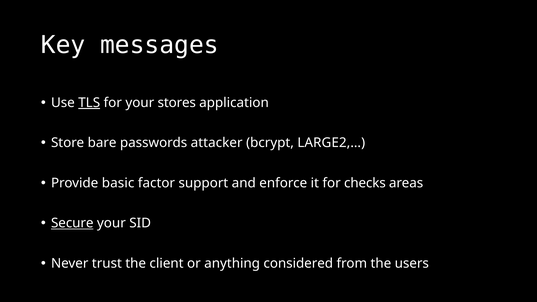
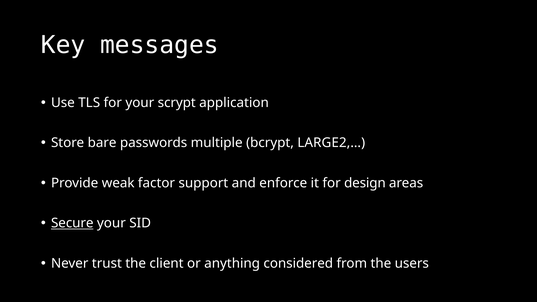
TLS underline: present -> none
stores: stores -> scrypt
attacker: attacker -> multiple
basic: basic -> weak
checks: checks -> design
